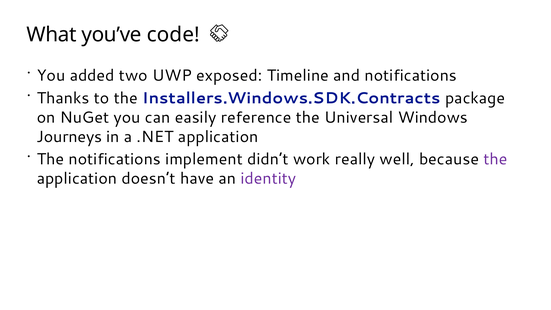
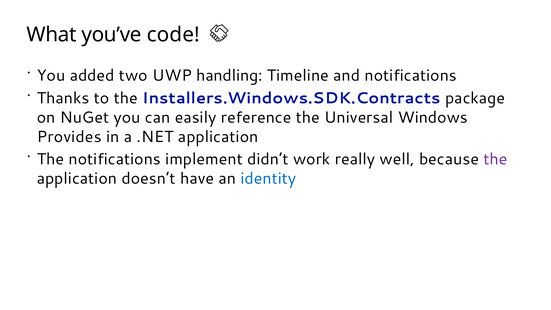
exposed: exposed -> handling
Journeys: Journeys -> Provides
identity colour: purple -> blue
